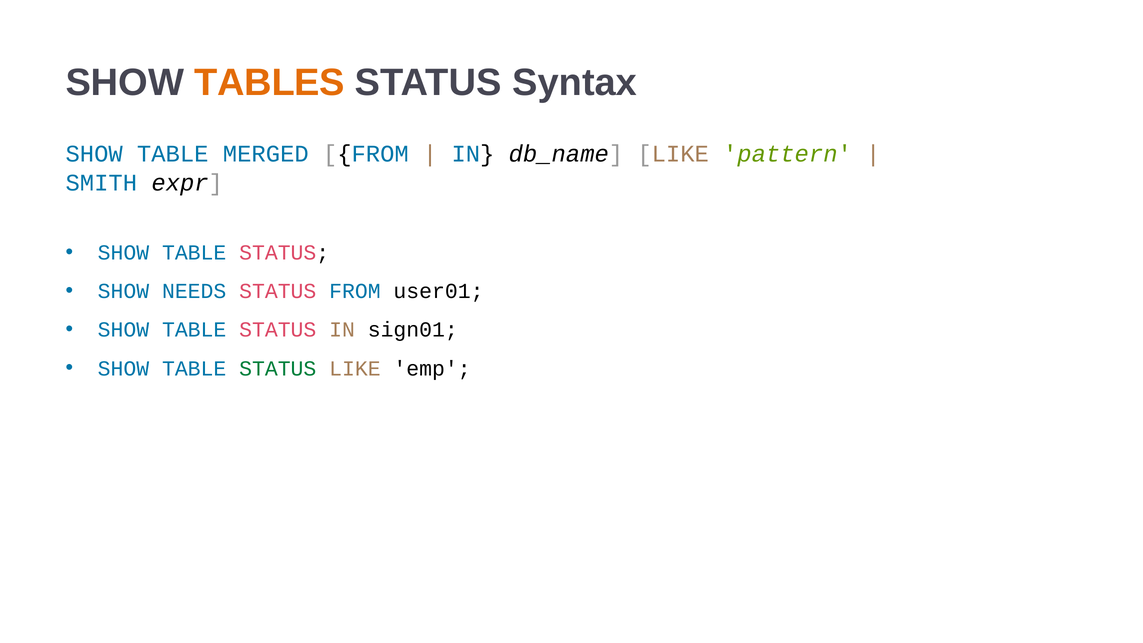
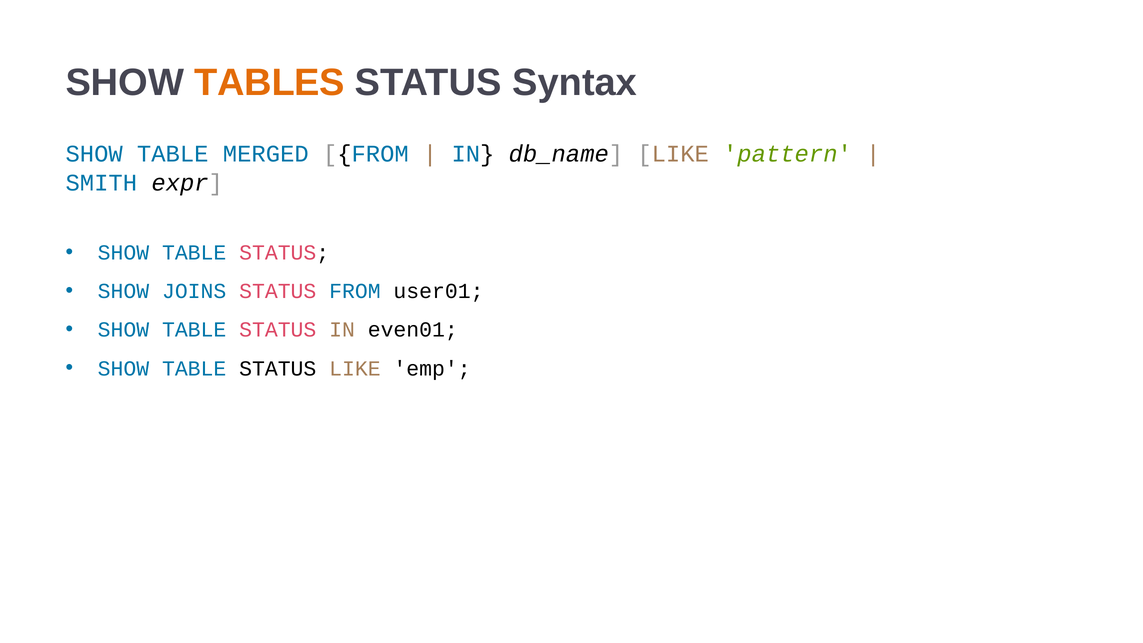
NEEDS: NEEDS -> JOINS
sign01: sign01 -> even01
STATUS at (278, 368) colour: green -> black
